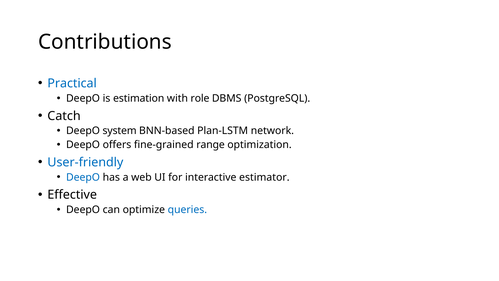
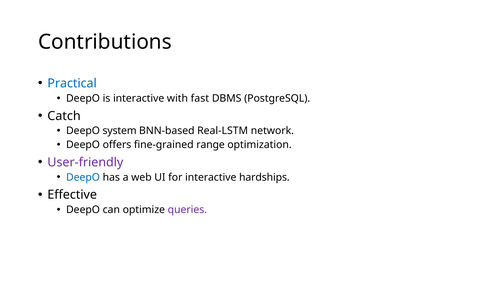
is estimation: estimation -> interactive
role: role -> fast
Plan-LSTM: Plan-LSTM -> Real-LSTM
User-friendly colour: blue -> purple
estimator: estimator -> hardships
queries colour: blue -> purple
